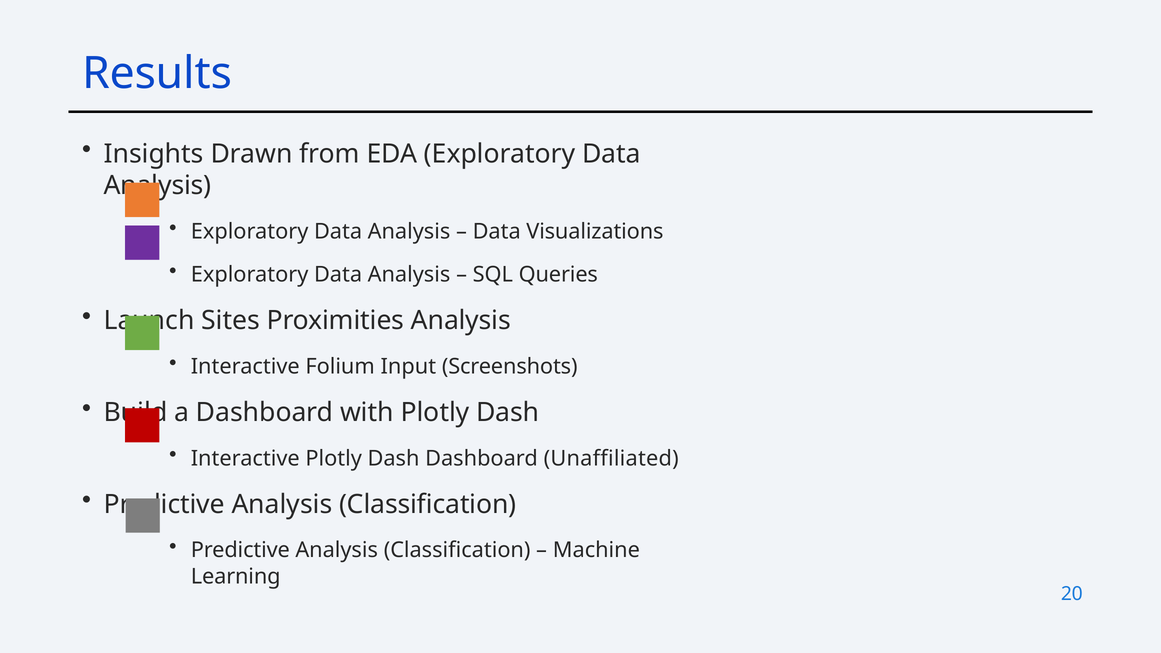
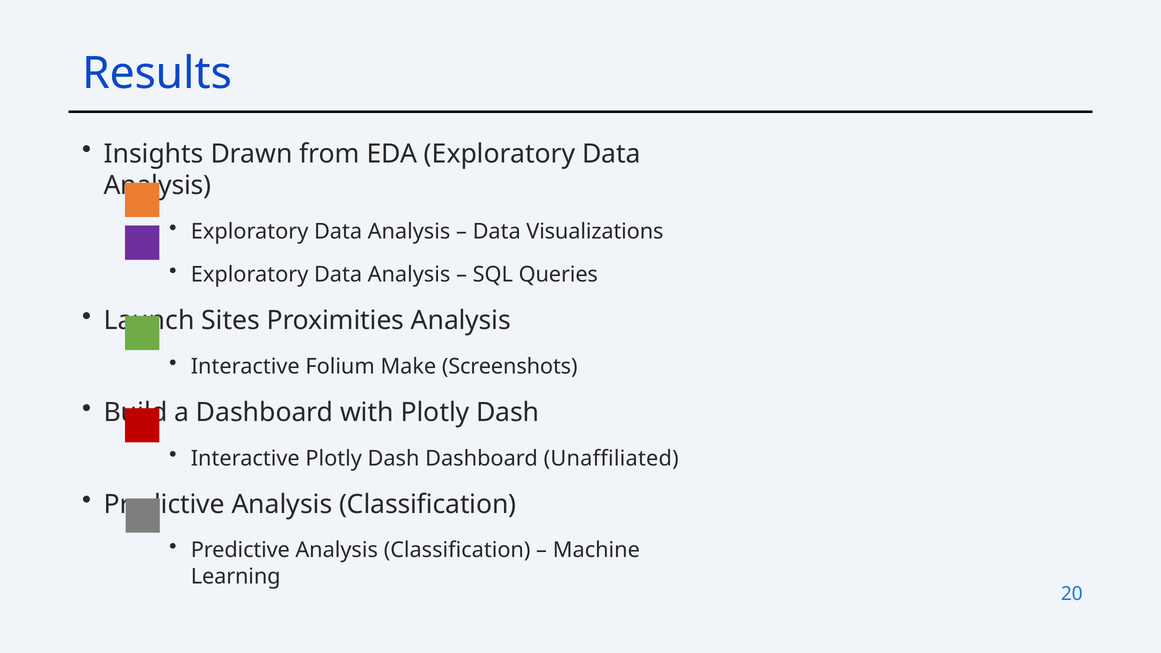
Input: Input -> Make
